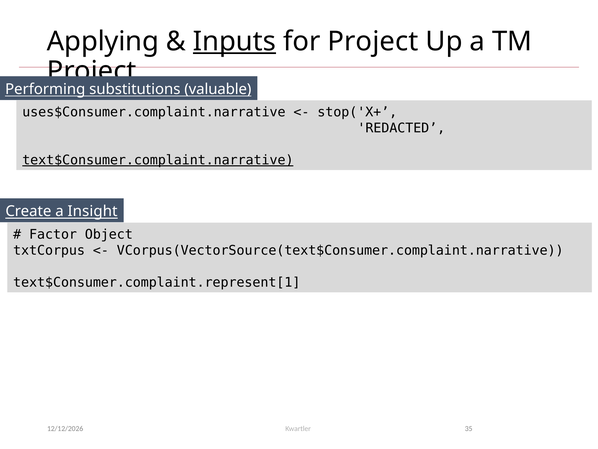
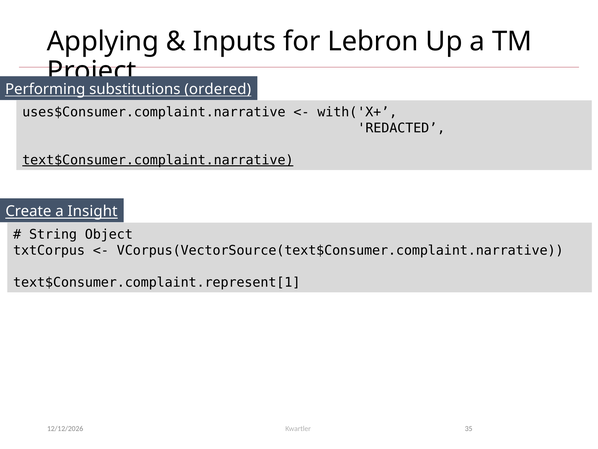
Inputs underline: present -> none
for Project: Project -> Lebron
valuable: valuable -> ordered
stop('X+: stop('X+ -> with('X+
Factor: Factor -> String
